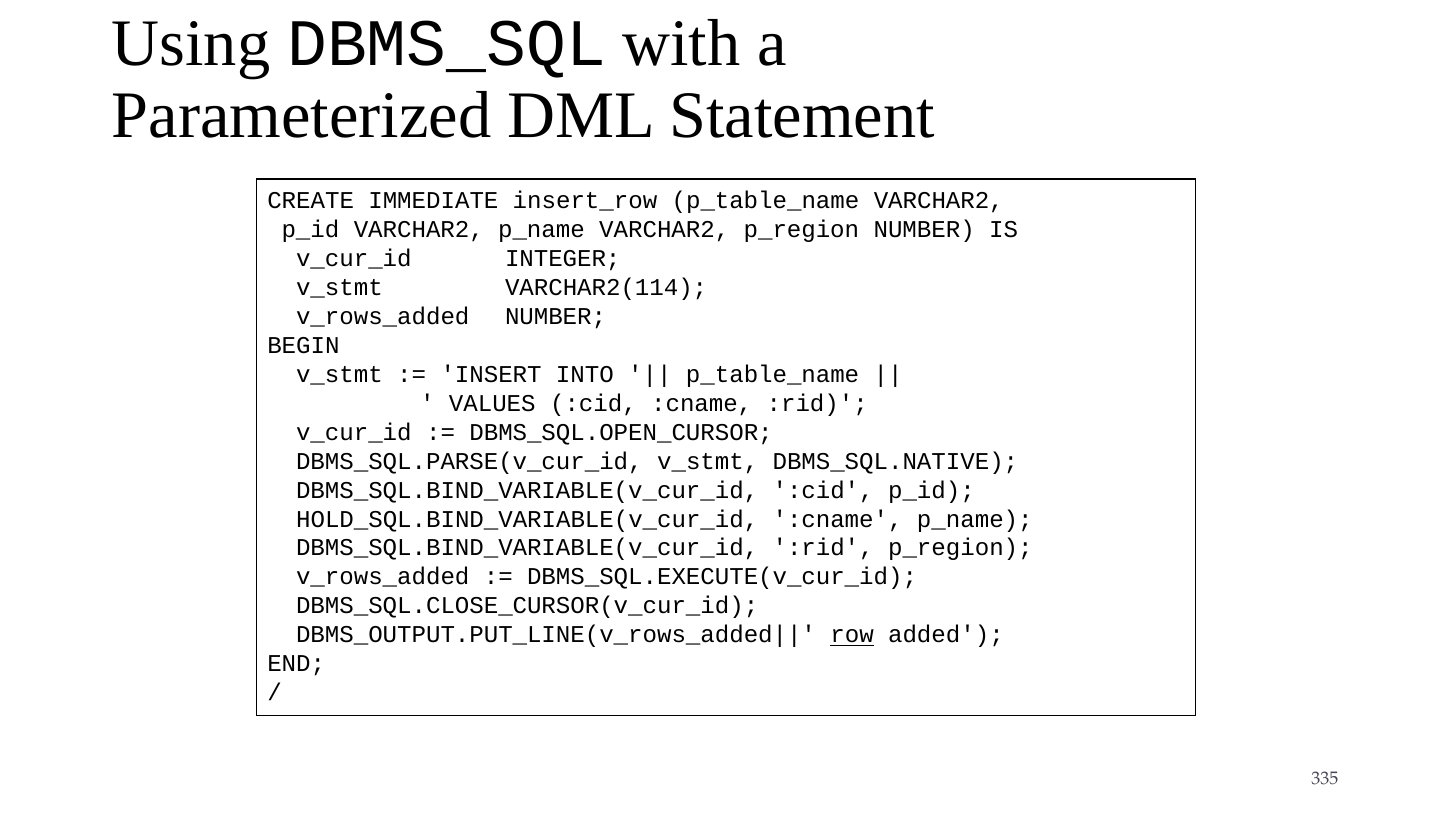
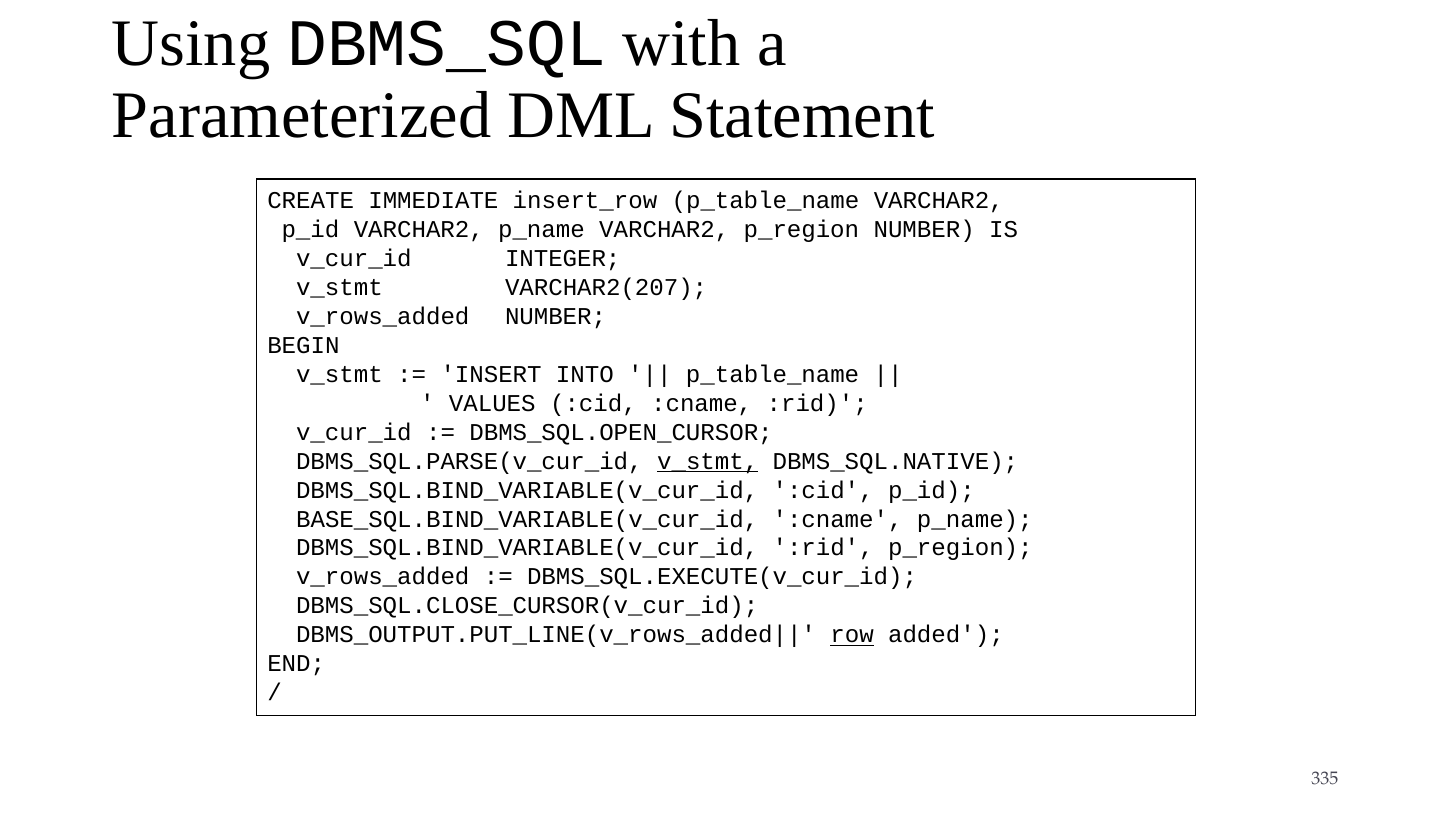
VARCHAR2(114: VARCHAR2(114 -> VARCHAR2(207
v_stmt at (708, 461) underline: none -> present
HOLD_SQL.BIND_VARIABLE(v_cur_id: HOLD_SQL.BIND_VARIABLE(v_cur_id -> BASE_SQL.BIND_VARIABLE(v_cur_id
